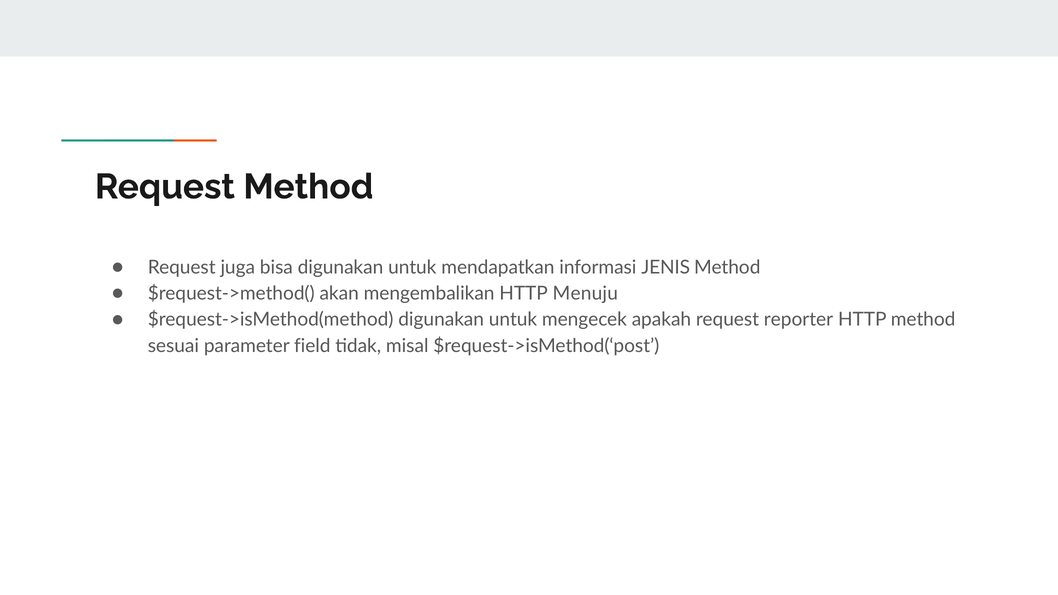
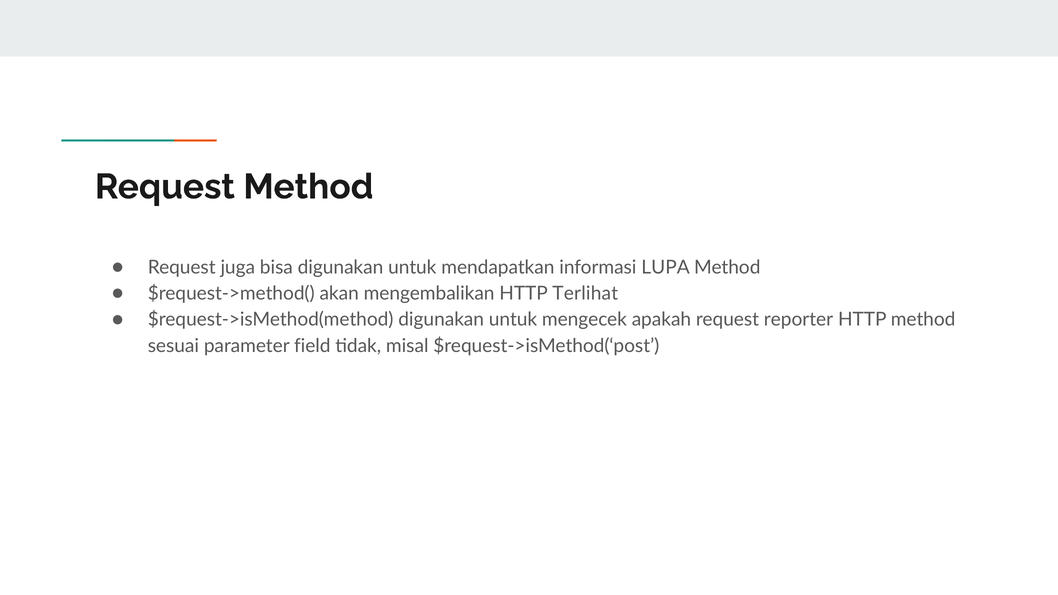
JENIS: JENIS -> LUPA
Menuju: Menuju -> Terlihat
